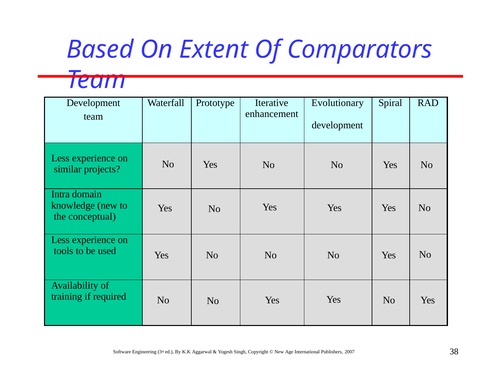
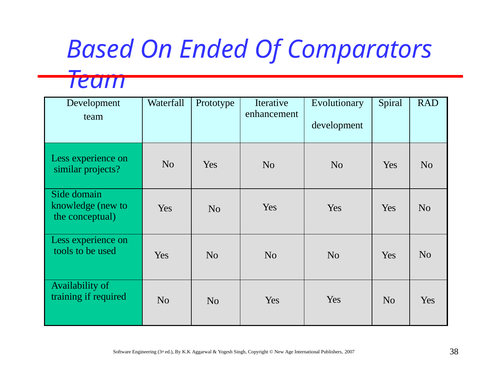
Extent: Extent -> Ended
Intra: Intra -> Side
